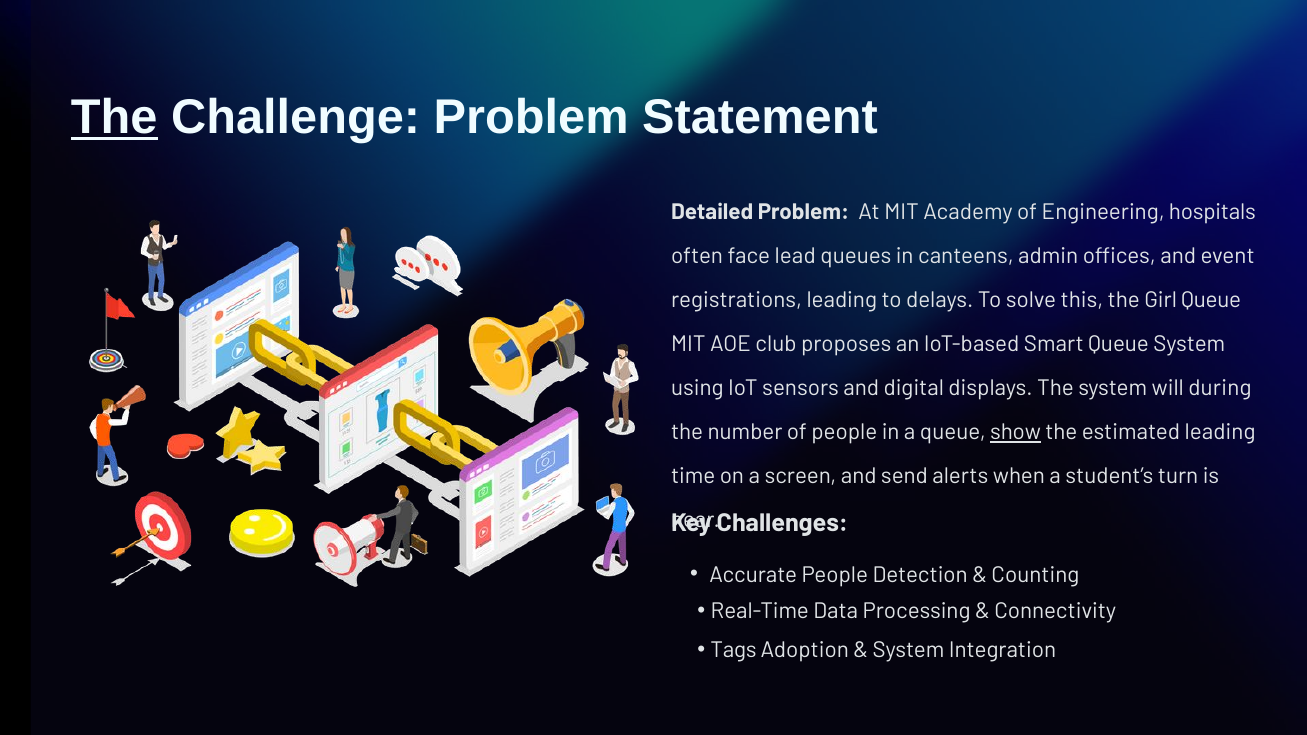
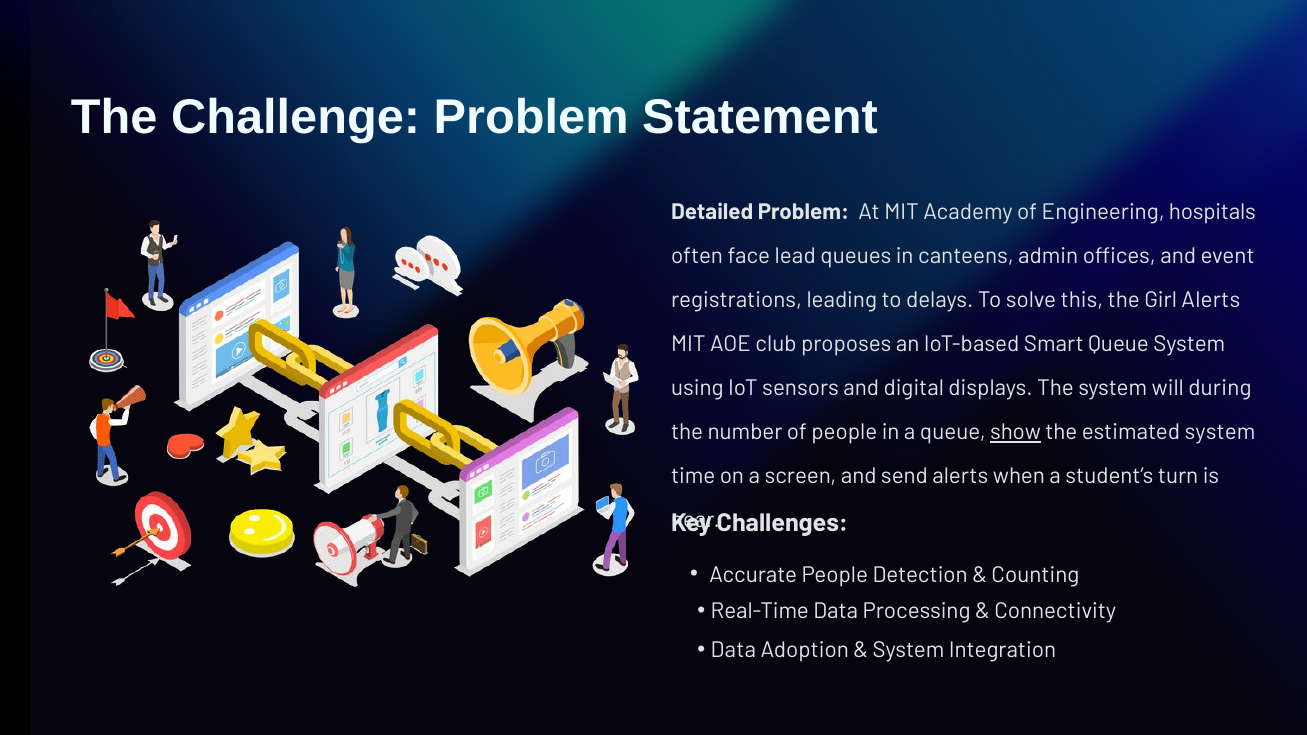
The at (114, 118) underline: present -> none
Girl Queue: Queue -> Alerts
estimated leading: leading -> system
Tags at (734, 651): Tags -> Data
